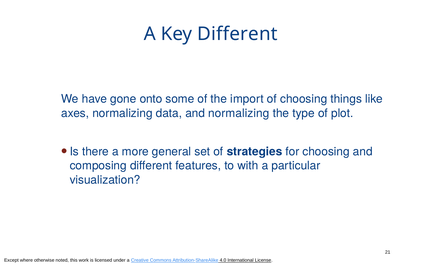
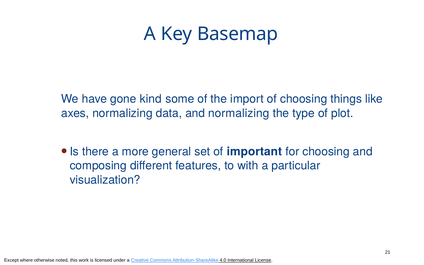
Key Different: Different -> Basemap
onto: onto -> kind
strategies: strategies -> important
